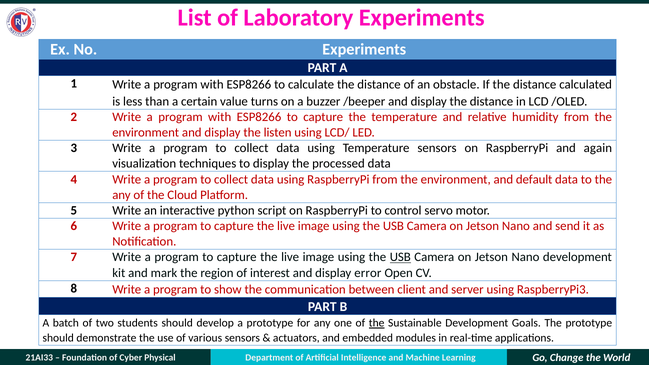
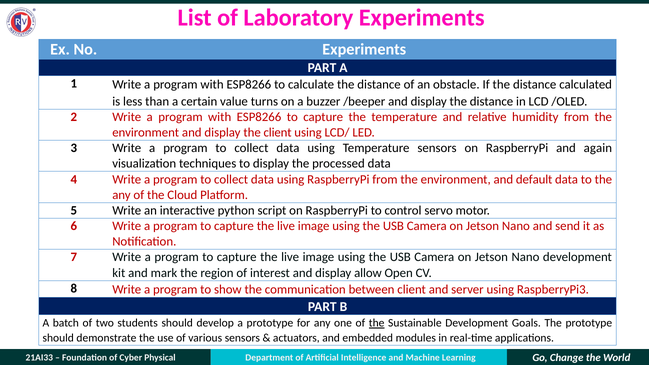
the listen: listen -> client
USB at (400, 257) underline: present -> none
error: error -> allow
